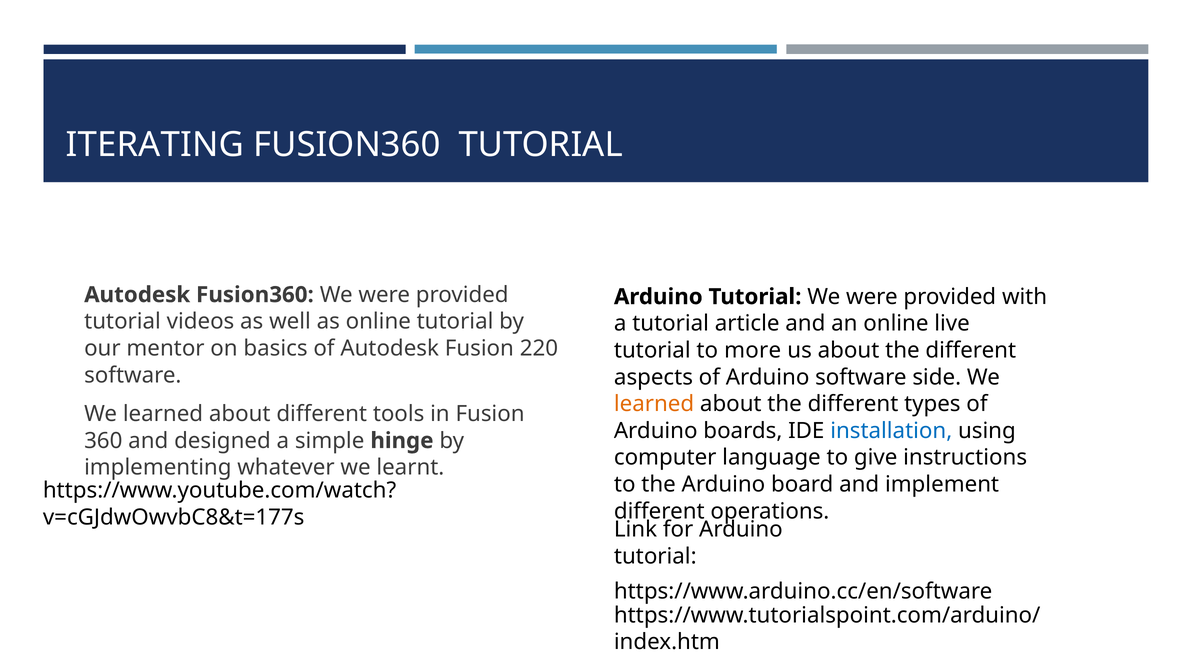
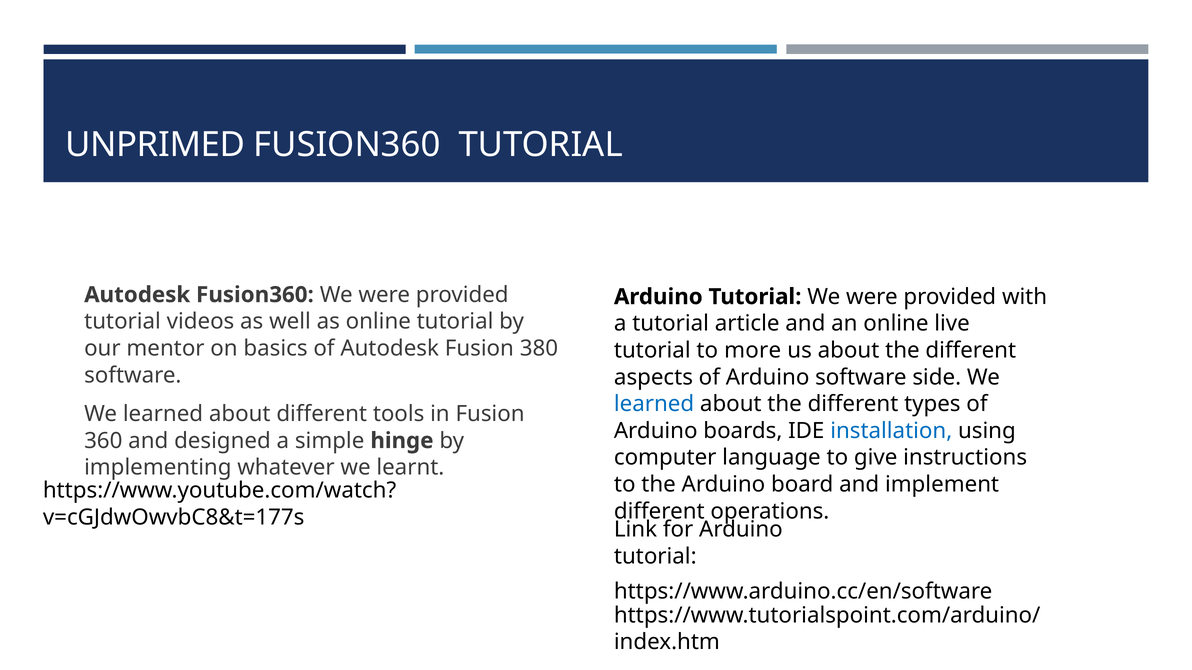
ITERATING: ITERATING -> UNPRIMED
220: 220 -> 380
learned at (654, 404) colour: orange -> blue
